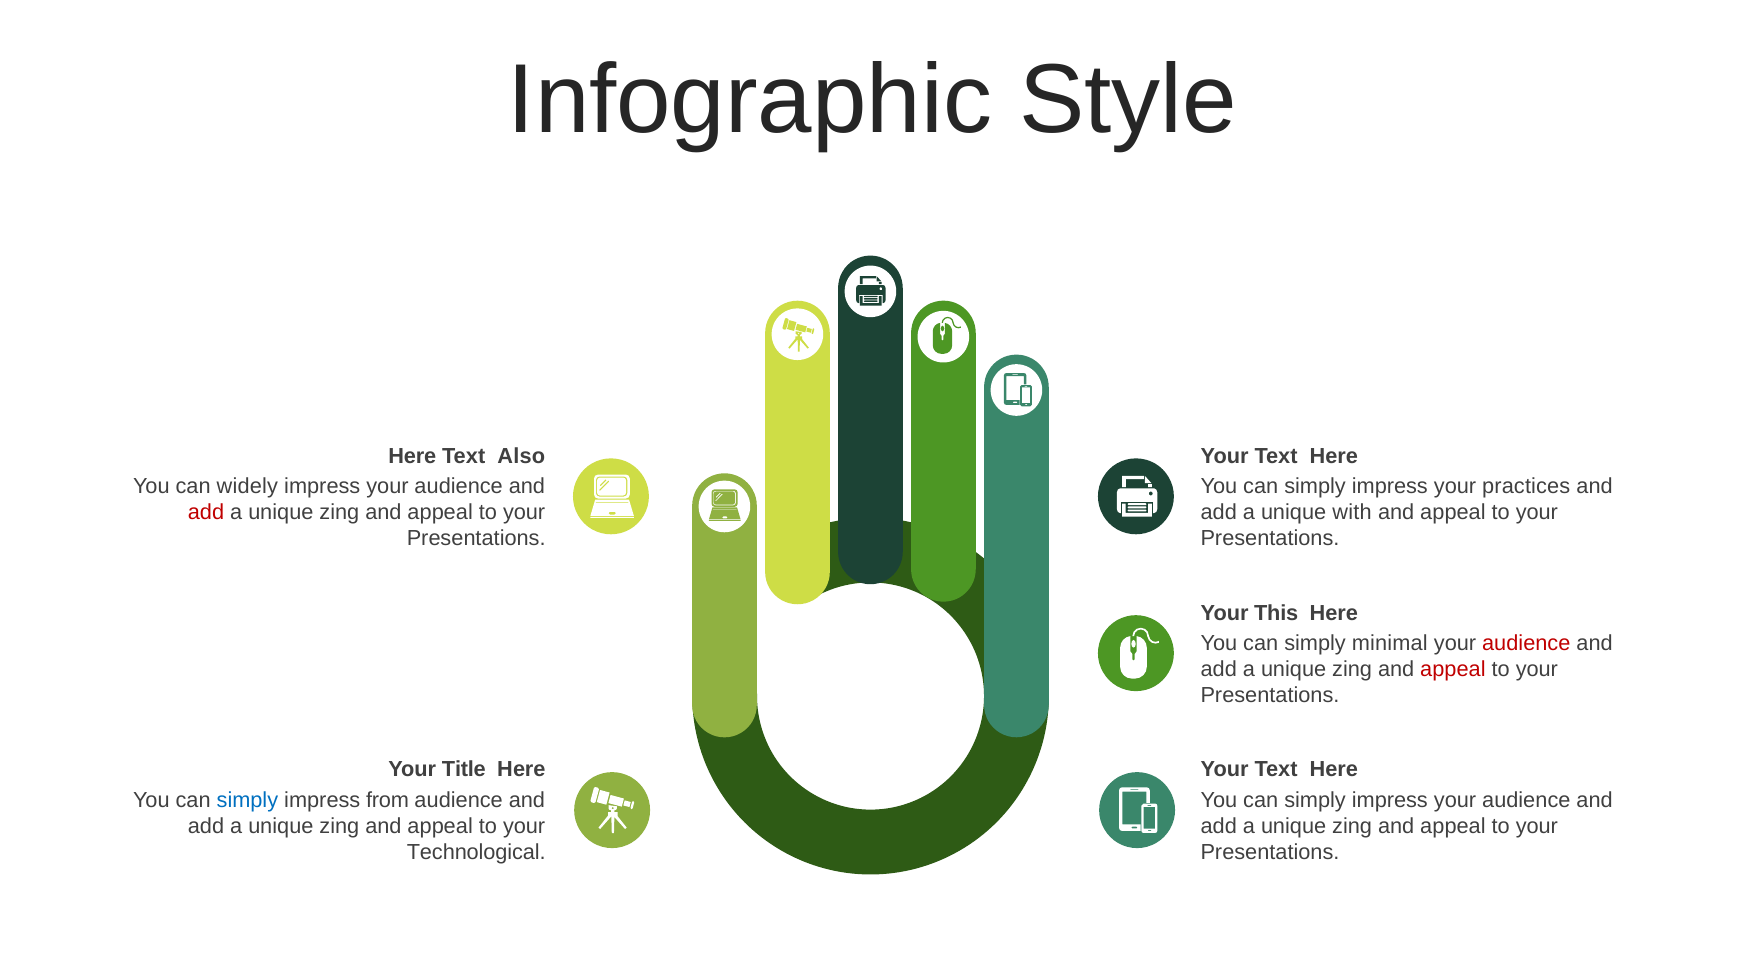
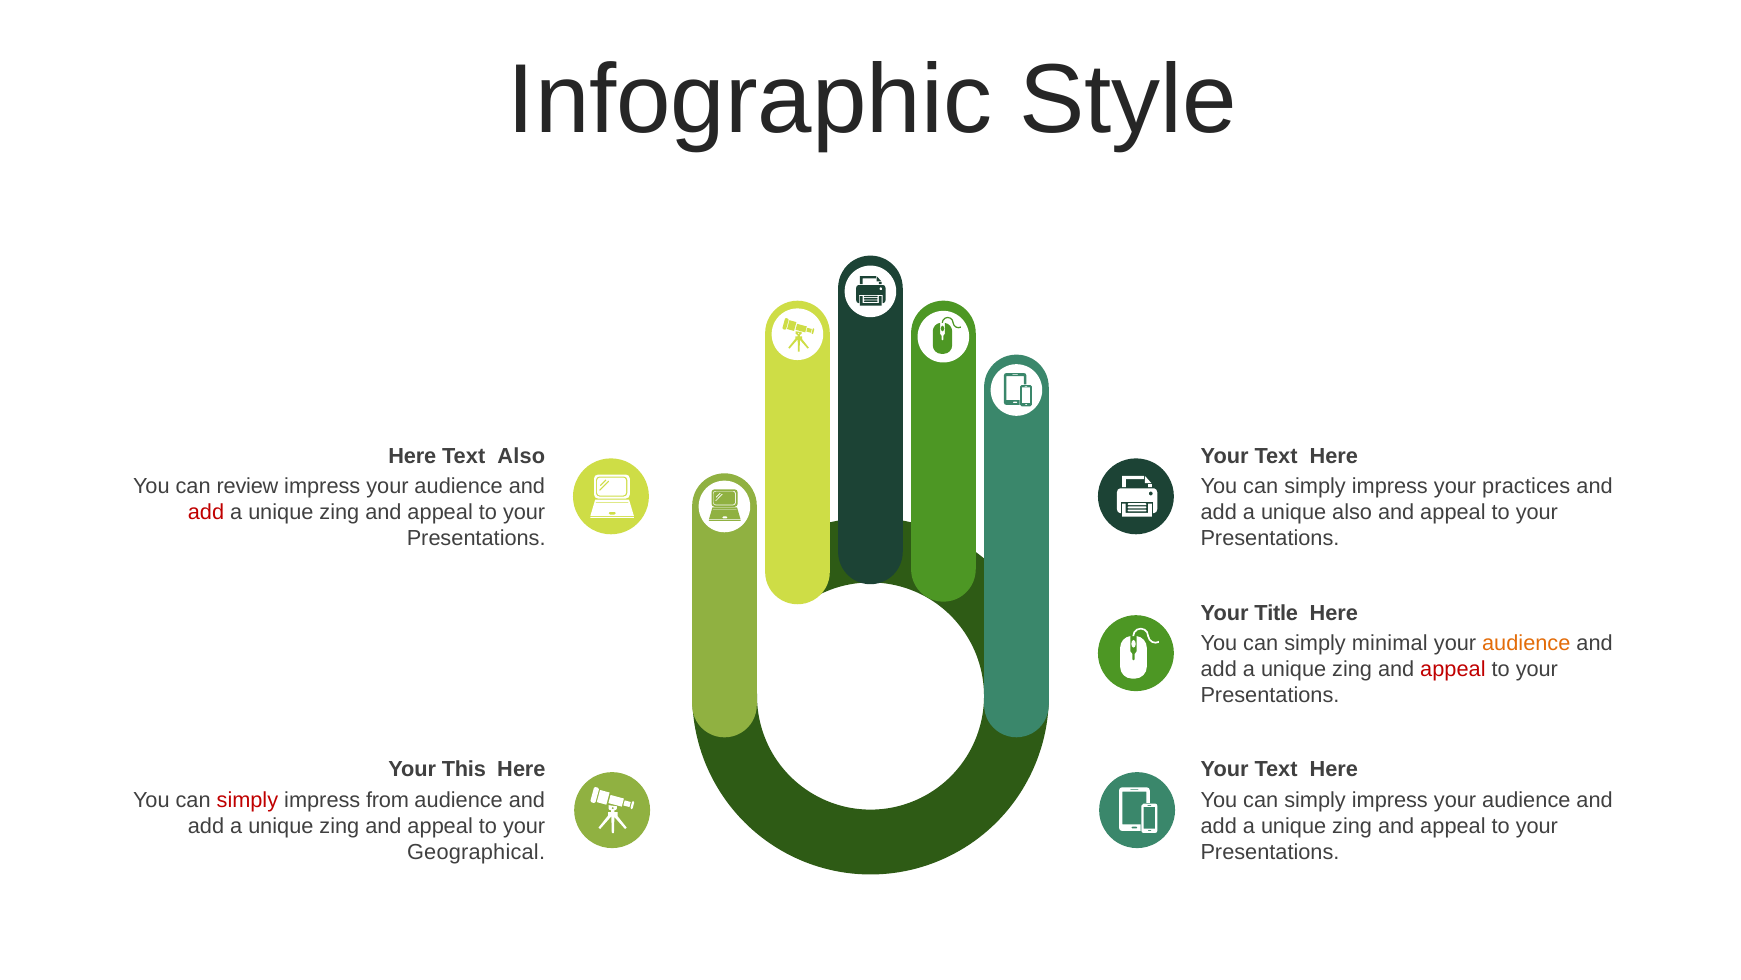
widely: widely -> review
unique with: with -> also
This: This -> Title
audience at (1526, 643) colour: red -> orange
Title: Title -> This
simply at (247, 799) colour: blue -> red
Technological: Technological -> Geographical
